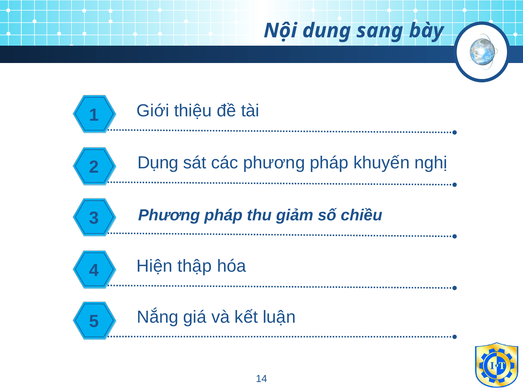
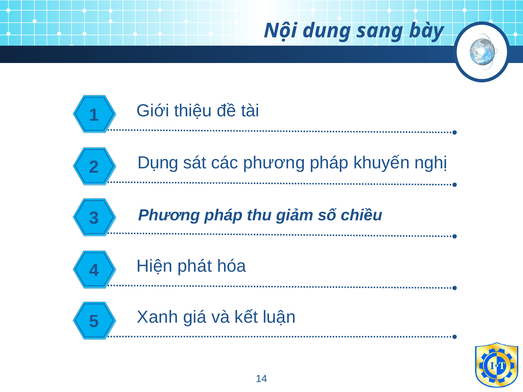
thập: thập -> phát
Nắng: Nắng -> Xanh
